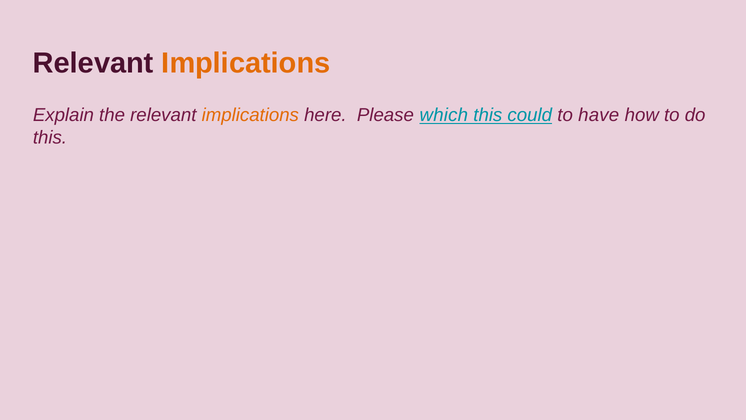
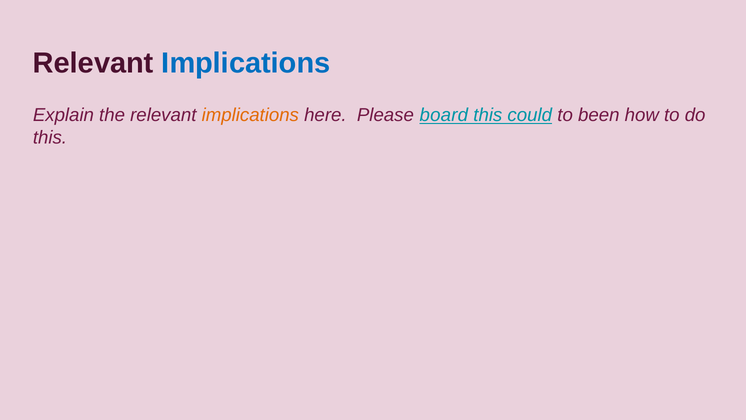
Implications at (246, 63) colour: orange -> blue
which: which -> board
have: have -> been
